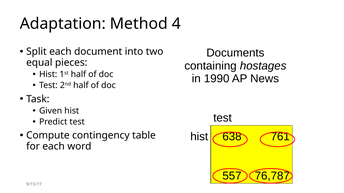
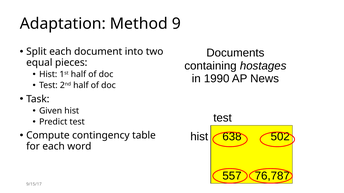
4: 4 -> 9
761: 761 -> 502
